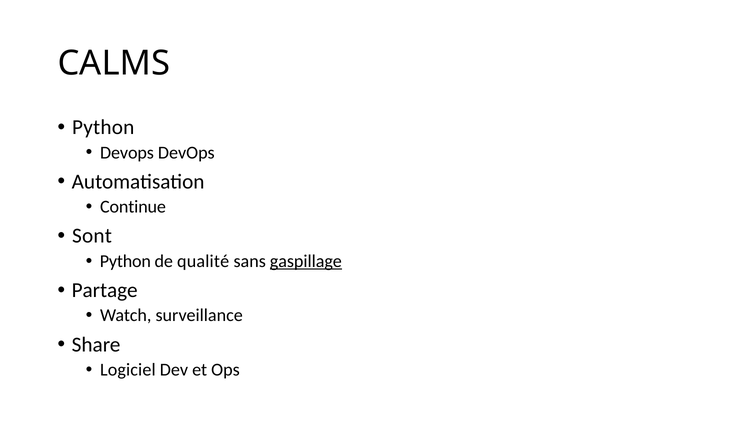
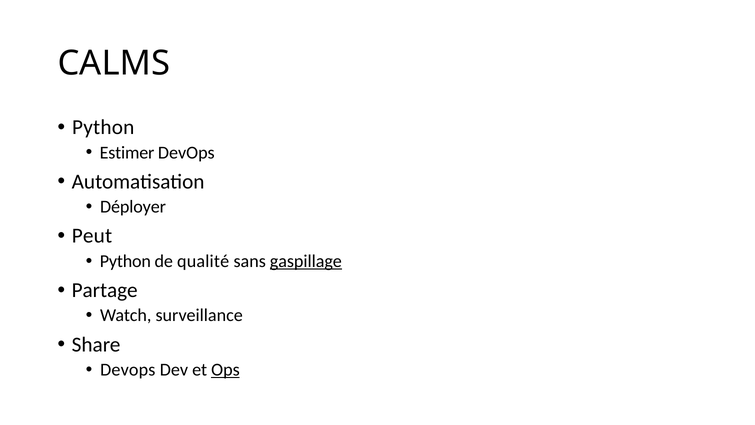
Devops at (127, 152): Devops -> Estimer
Continue: Continue -> Déployer
Sont: Sont -> Peut
Logiciel at (128, 370): Logiciel -> Devops
Ops underline: none -> present
